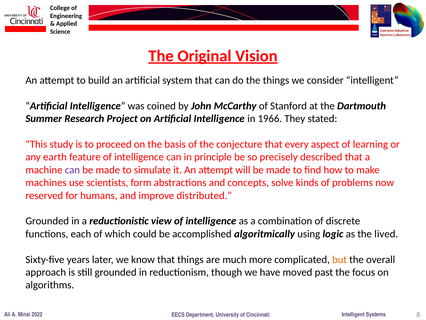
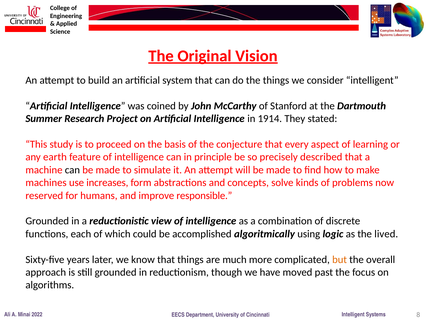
1966: 1966 -> 1914
can at (72, 170) colour: purple -> black
scientists: scientists -> increases
distributed: distributed -> responsible
